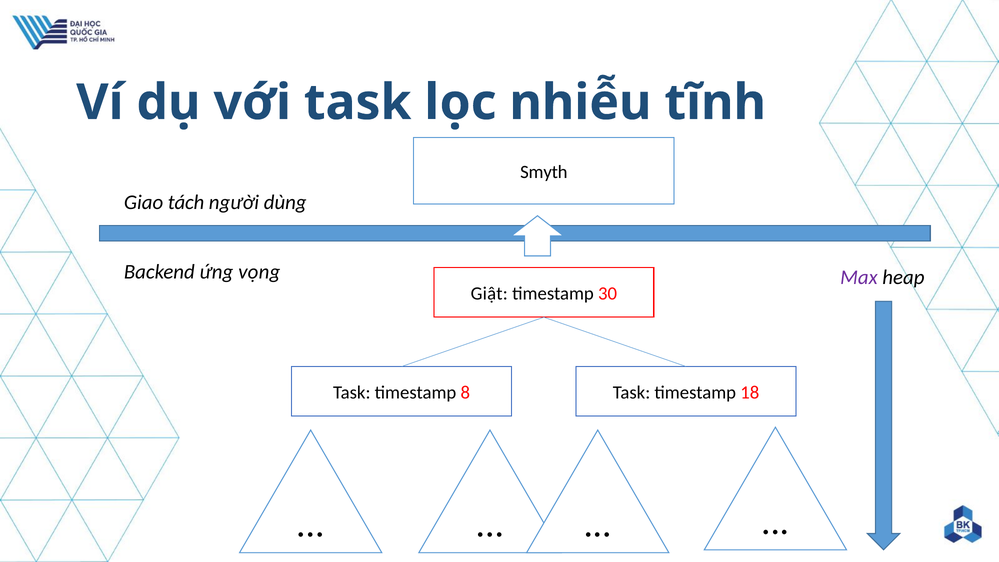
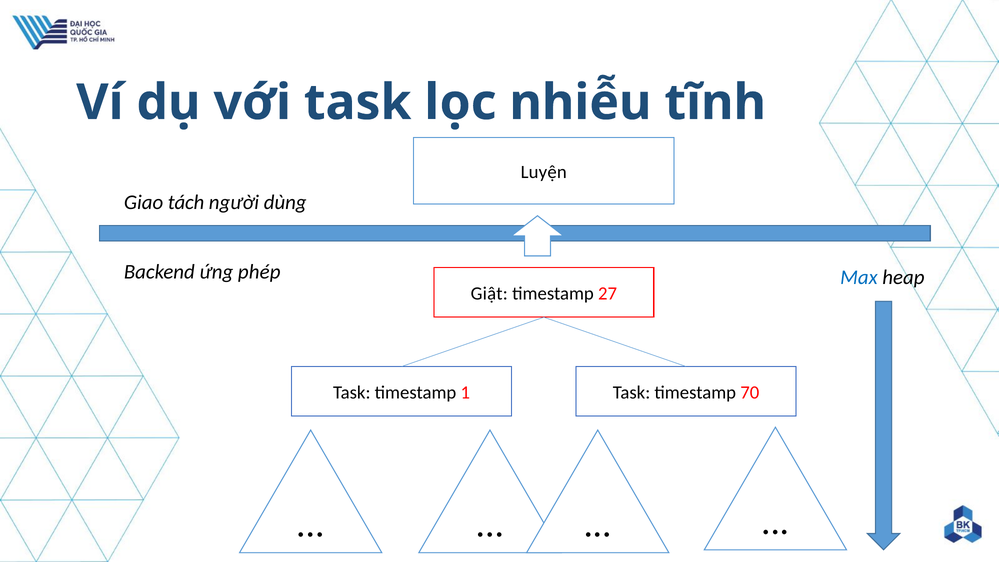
Smyth: Smyth -> Luyện
vọng: vọng -> phép
Max colour: purple -> blue
30: 30 -> 27
8: 8 -> 1
18: 18 -> 70
